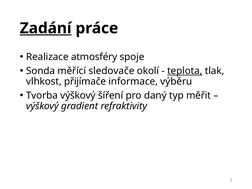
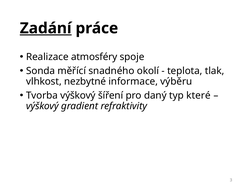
sledovače: sledovače -> snadného
teplota underline: present -> none
přijímače: přijímače -> nezbytné
měřit: měřit -> které
